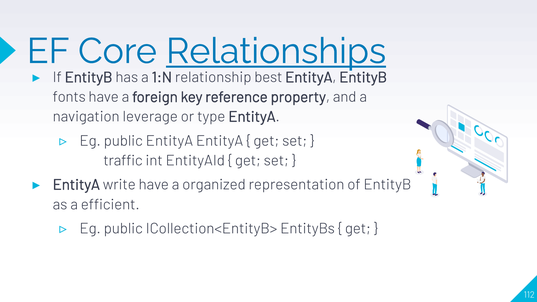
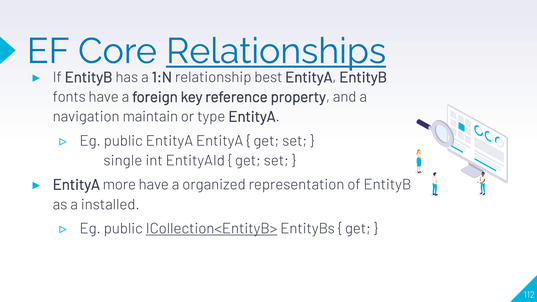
leverage: leverage -> maintain
traffic: traffic -> single
write: write -> more
efficient: efficient -> installed
ICollection<EntityB> underline: none -> present
